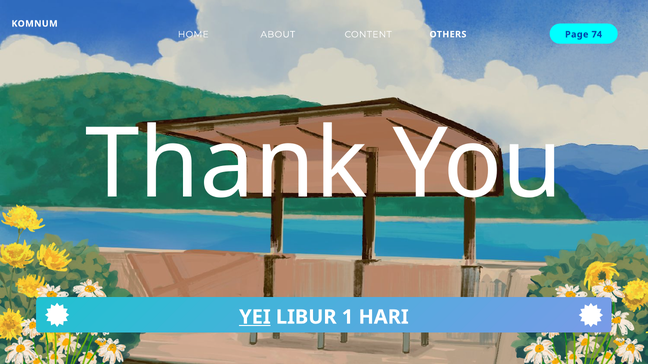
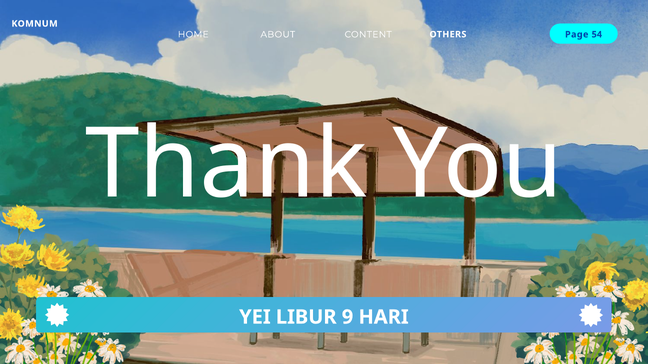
74: 74 -> 54
YEI underline: present -> none
1: 1 -> 9
